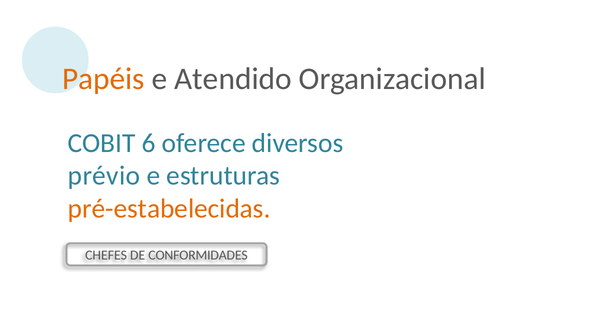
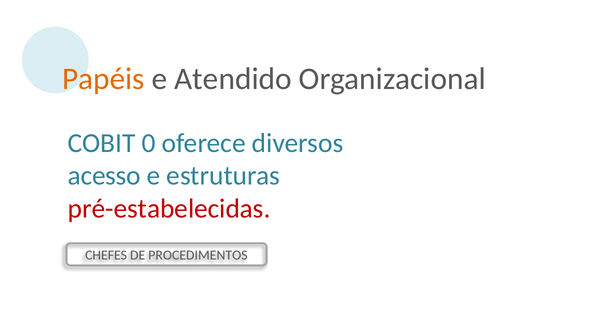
6: 6 -> 0
prévio: prévio -> acesso
pré-estabelecidas colour: orange -> red
CONFORMIDADES: CONFORMIDADES -> PROCEDIMENTOS
